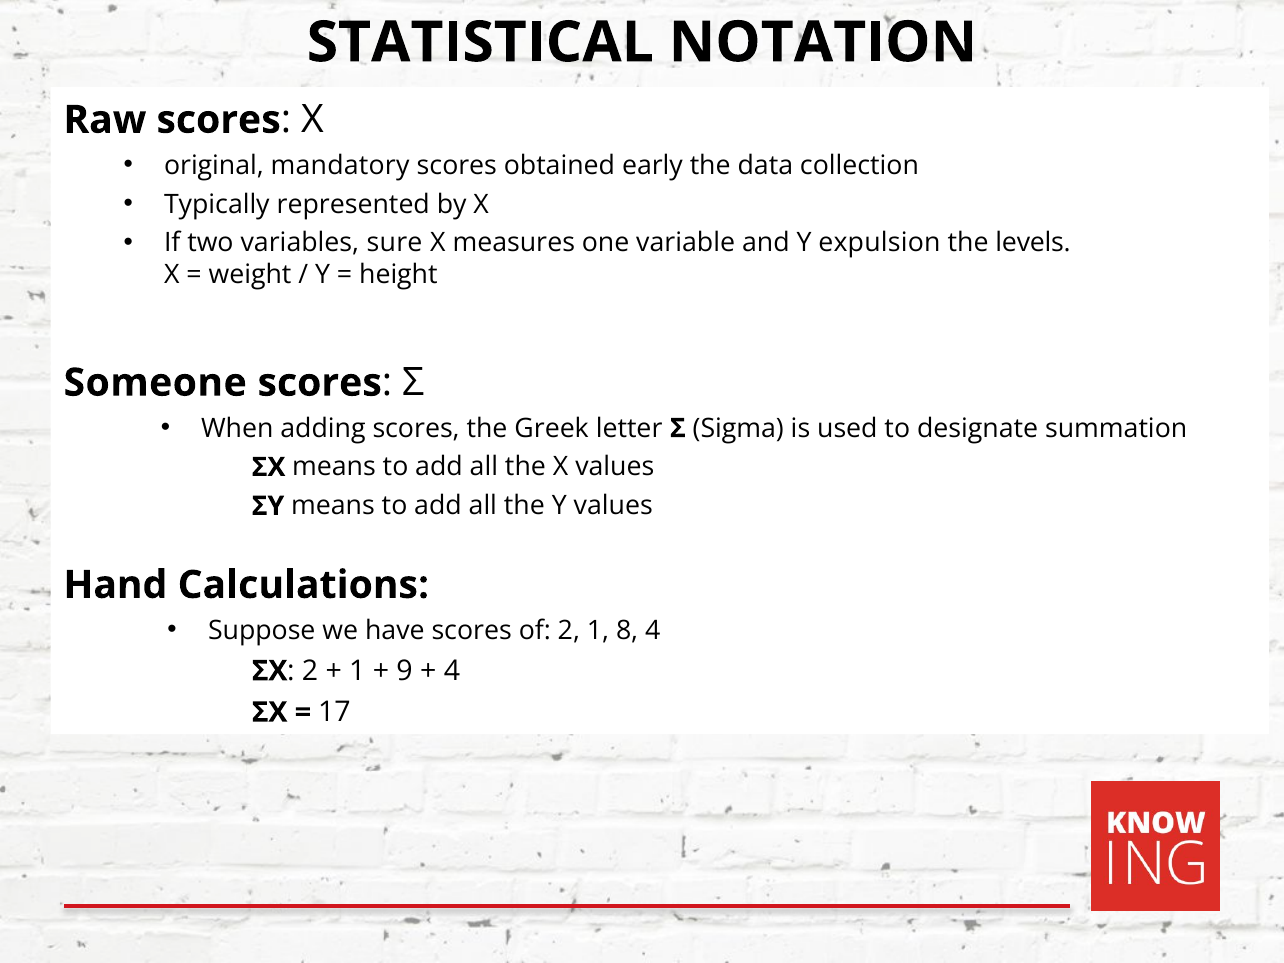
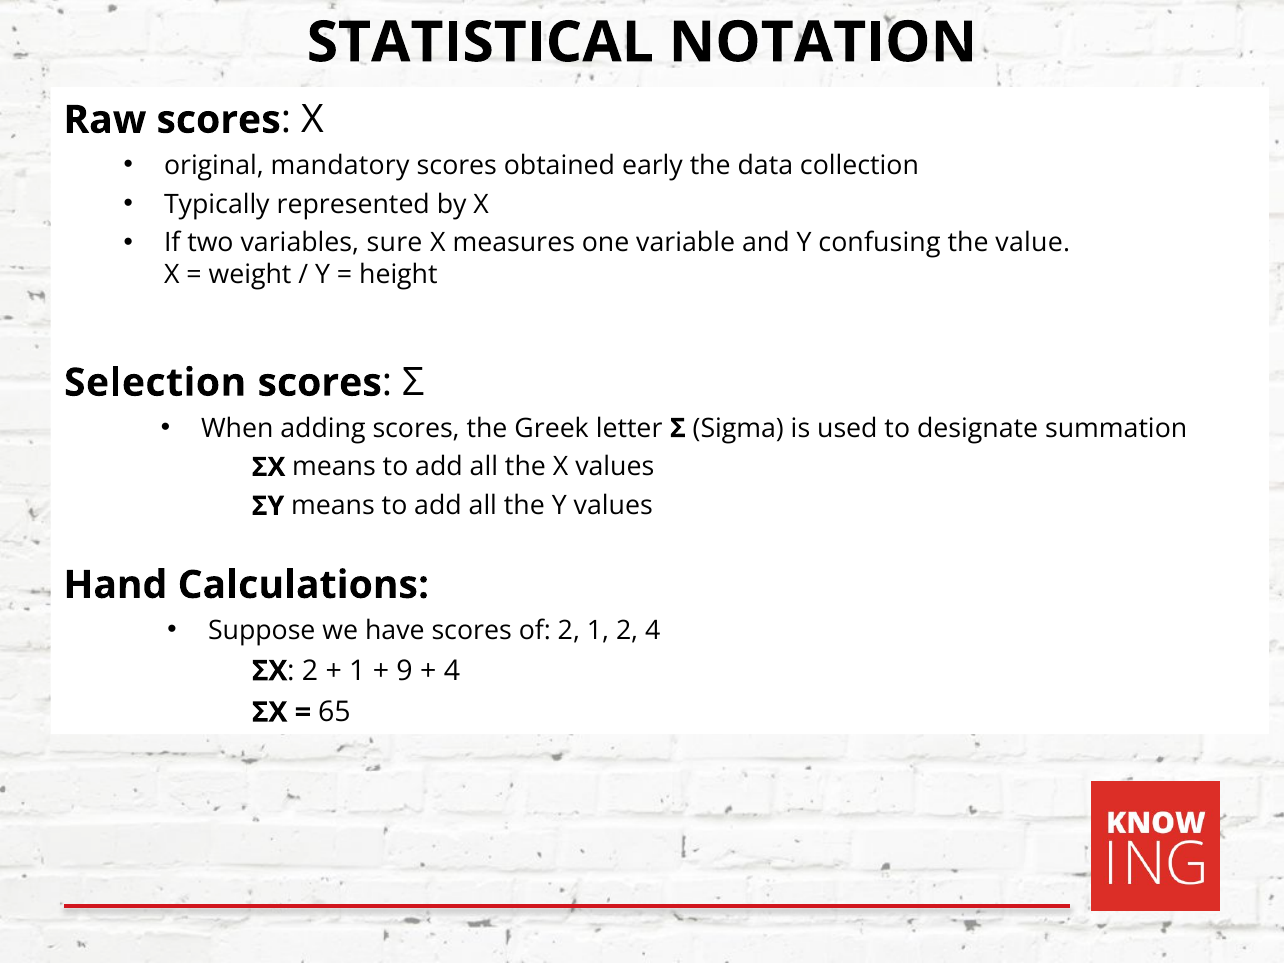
expulsion: expulsion -> confusing
levels: levels -> value
Someone: Someone -> Selection
1 8: 8 -> 2
17: 17 -> 65
